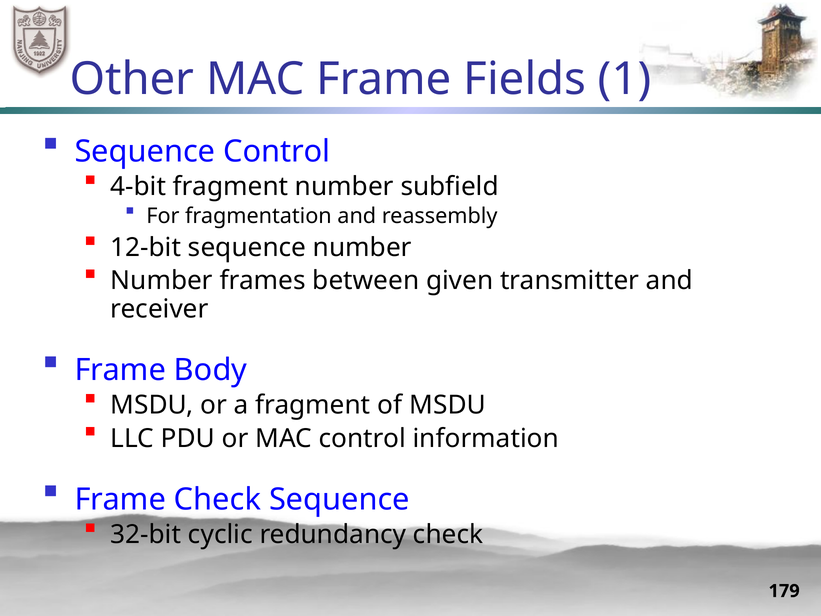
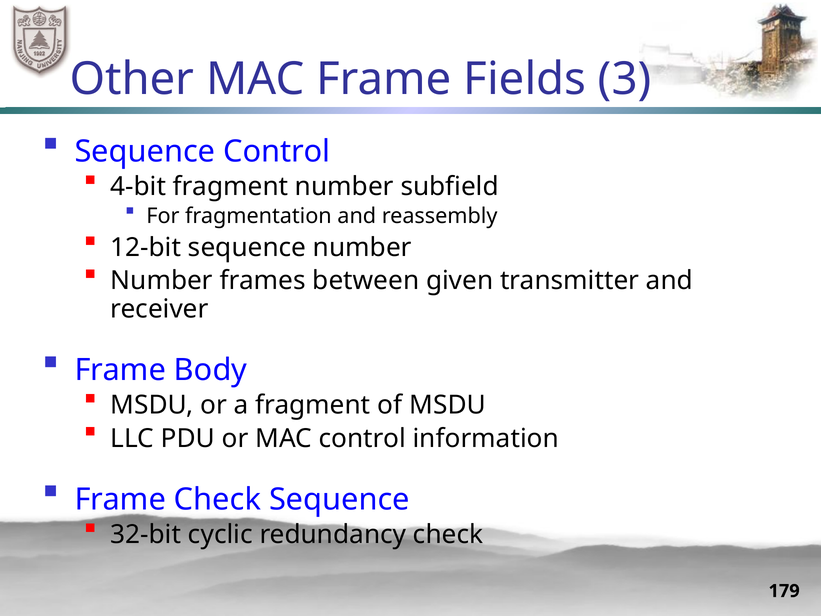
1: 1 -> 3
